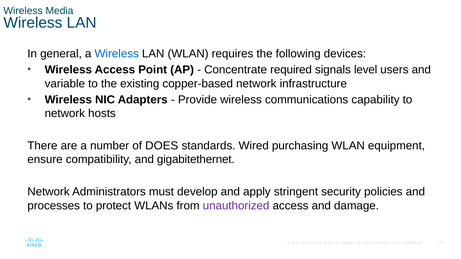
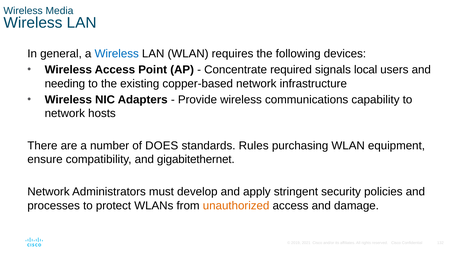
level: level -> local
variable: variable -> needing
Wired: Wired -> Rules
unauthorized colour: purple -> orange
